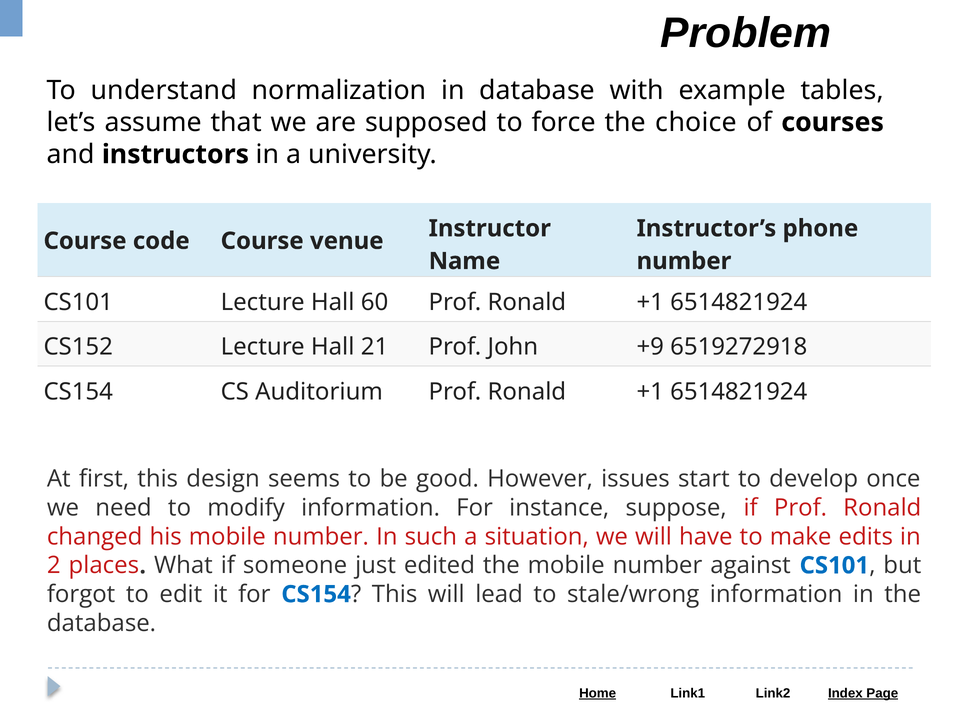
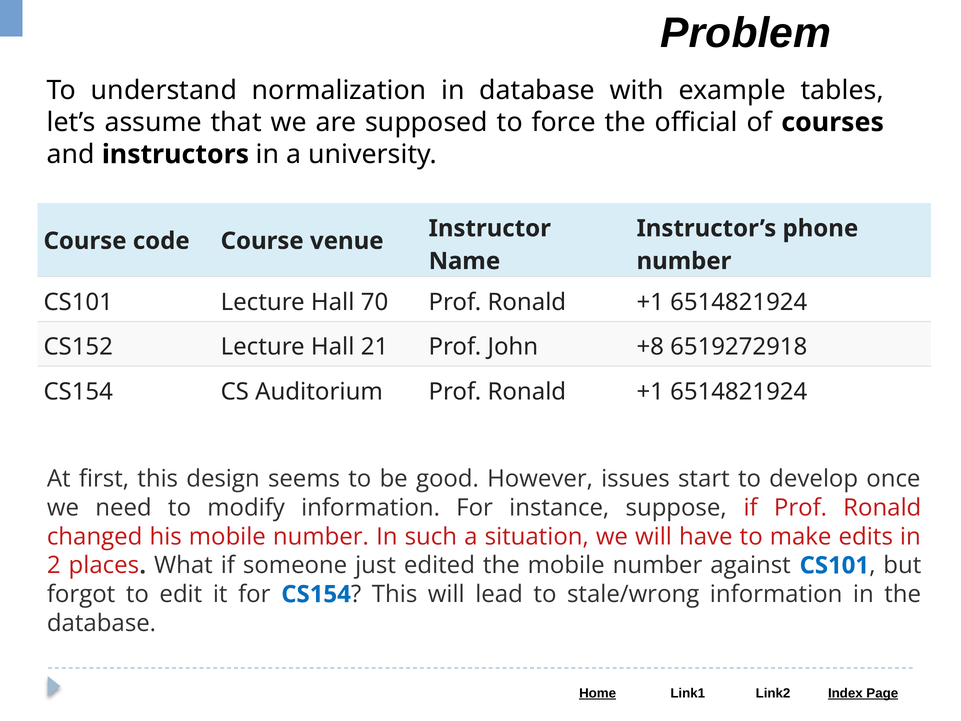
choice: choice -> official
60: 60 -> 70
+9: +9 -> +8
